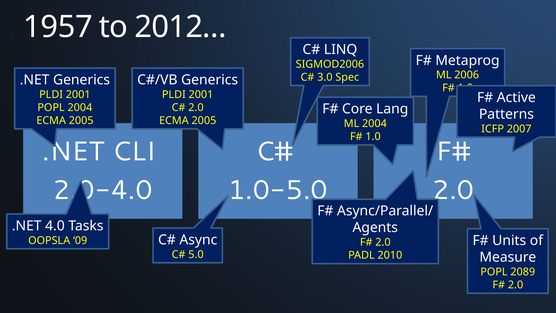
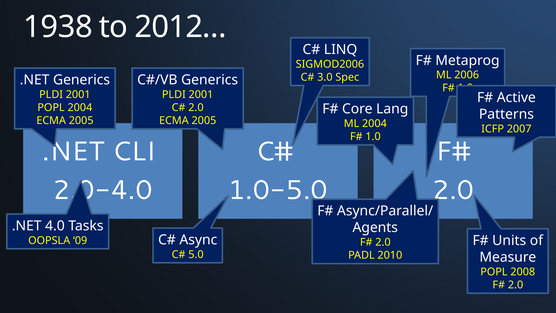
1957: 1957 -> 1938
2089: 2089 -> 2008
